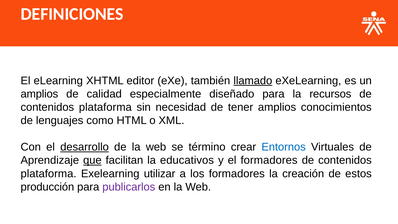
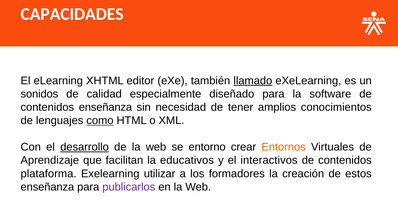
DEFINICIONES: DEFINICIONES -> CAPACIDADES
amplios at (39, 94): amplios -> sonidos
recursos: recursos -> software
plataforma at (105, 107): plataforma -> enseñanza
como underline: none -> present
término: término -> entorno
Entornos colour: blue -> orange
que underline: present -> none
el formadores: formadores -> interactivos
producción at (47, 187): producción -> enseñanza
